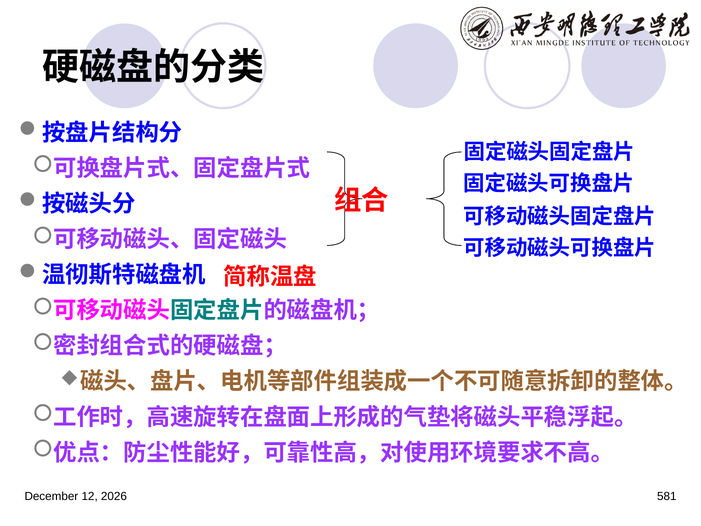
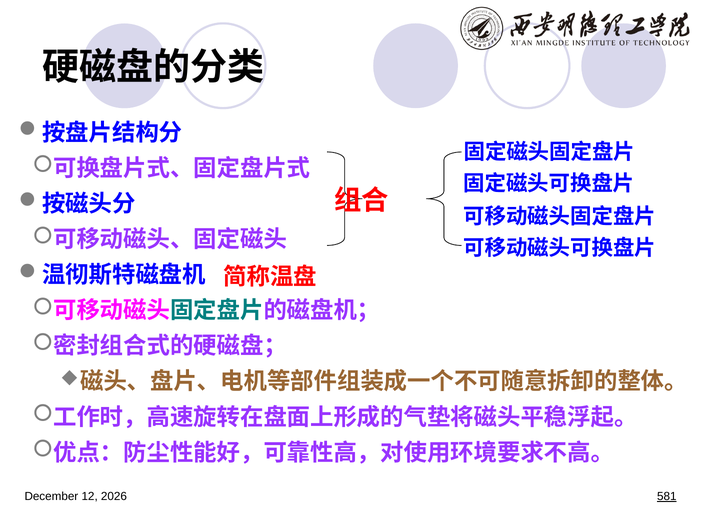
581 underline: none -> present
